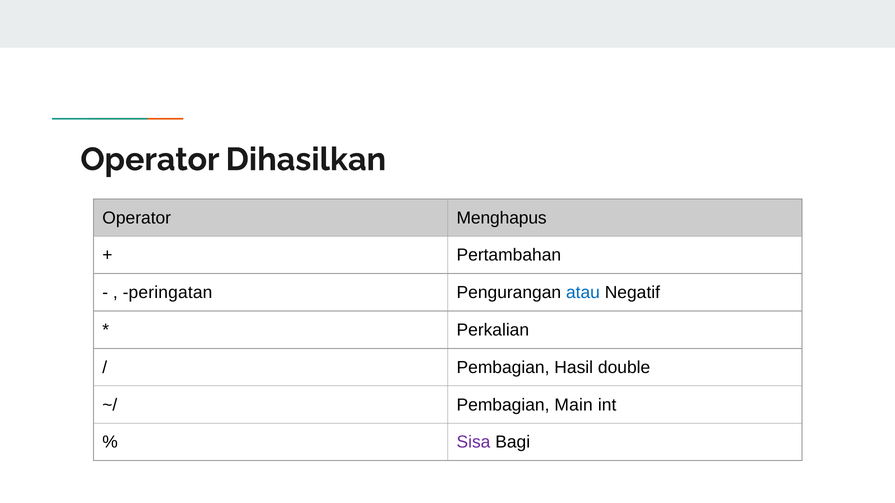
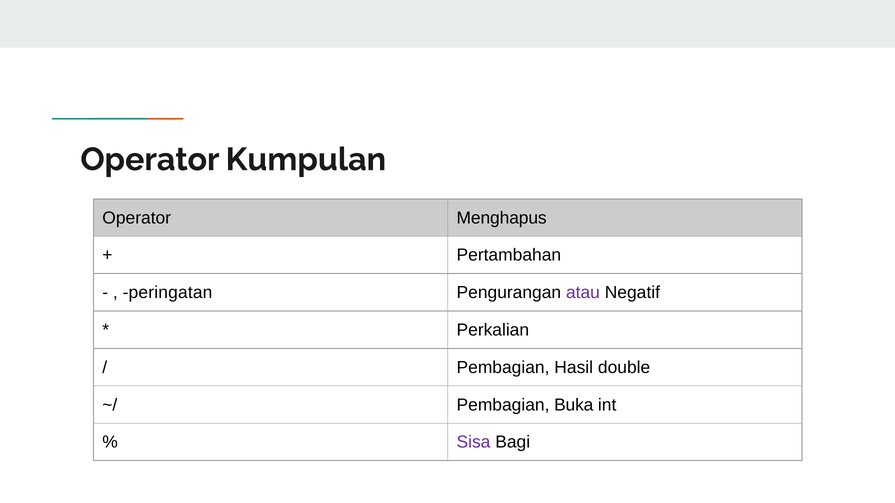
Dihasilkan: Dihasilkan -> Kumpulan
atau colour: blue -> purple
Main: Main -> Buka
